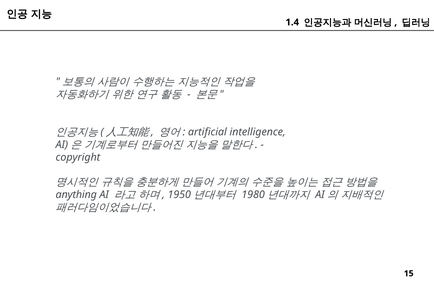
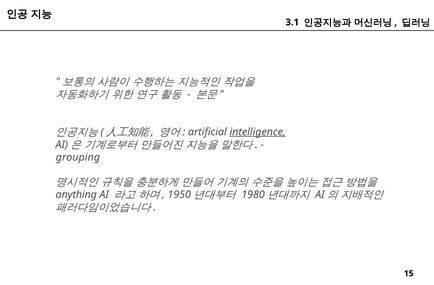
1.4: 1.4 -> 3.1
intelligence underline: none -> present
copyright: copyright -> grouping
